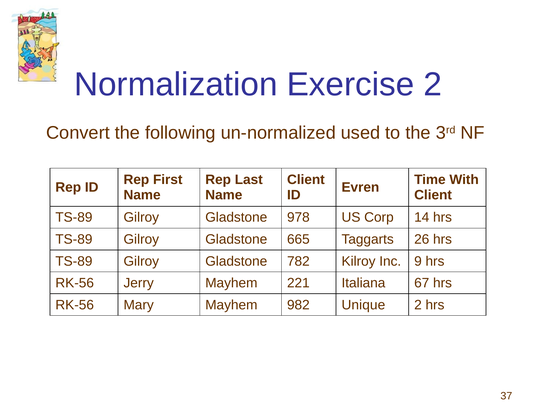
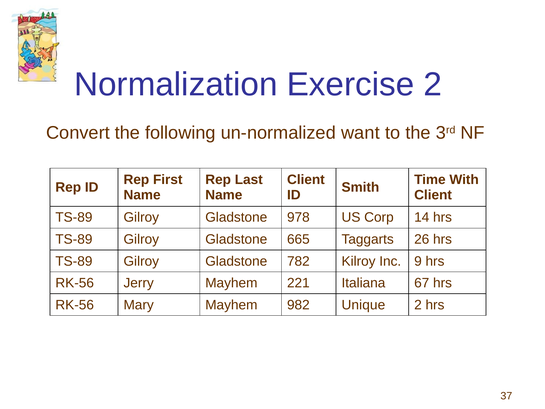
used: used -> want
Evren: Evren -> Smith
